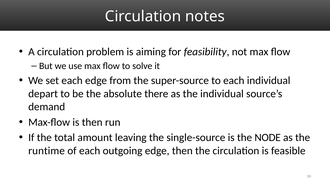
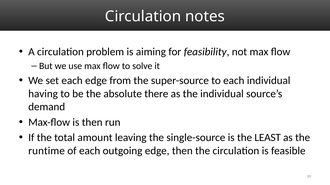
depart: depart -> having
NODE: NODE -> LEAST
